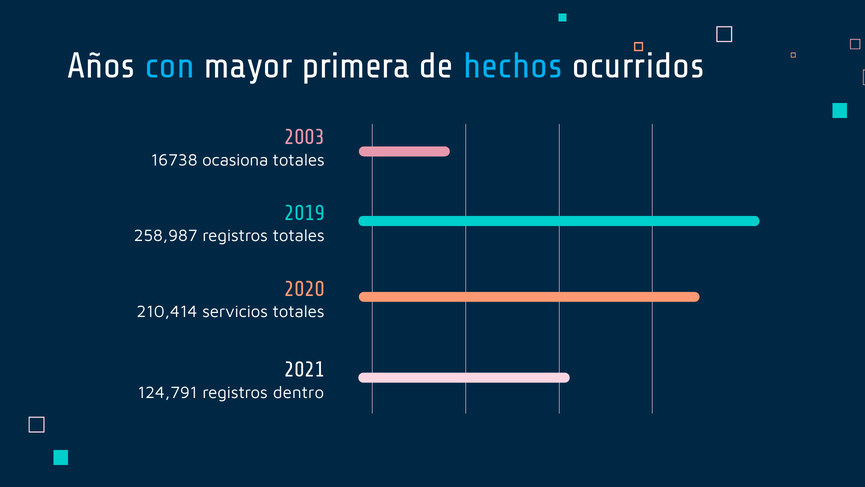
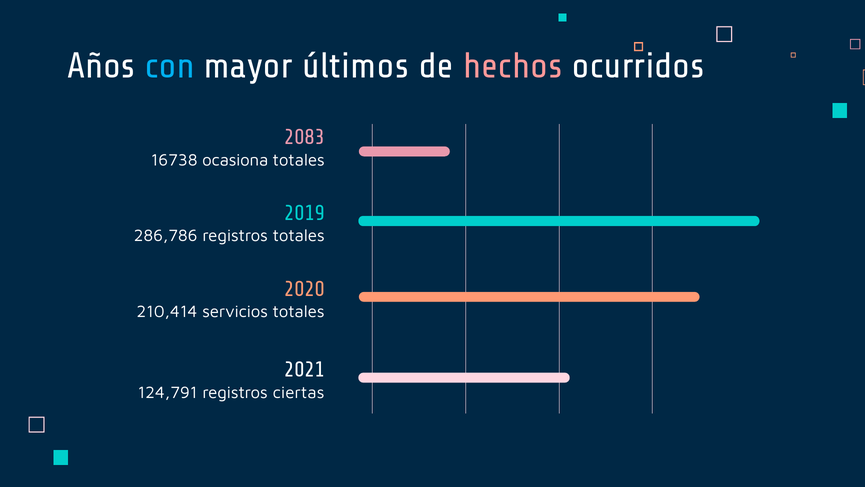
primera: primera -> últimos
hechos colour: light blue -> pink
2003: 2003 -> 2083
258,987: 258,987 -> 286,786
dentro: dentro -> ciertas
